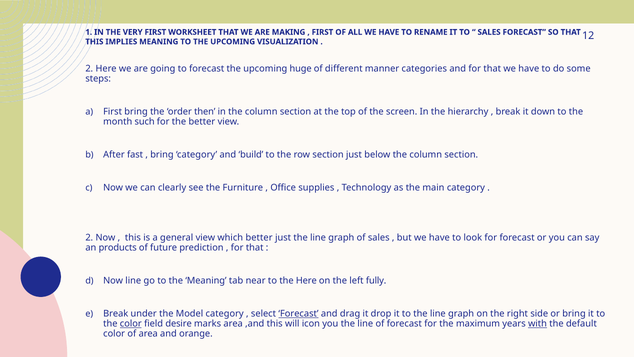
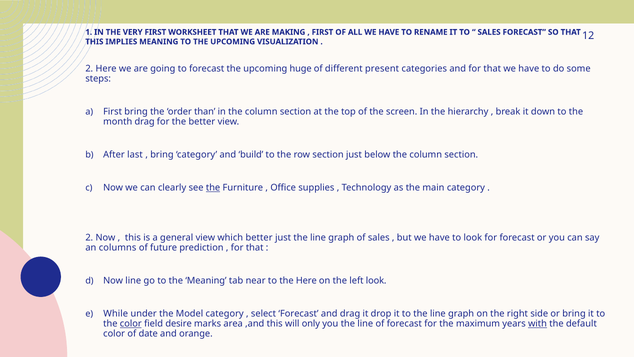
manner: manner -> present
then: then -> than
month such: such -> drag
fast: fast -> last
the at (213, 188) underline: none -> present
products: products -> columns
left fully: fully -> look
Break at (116, 313): Break -> While
Forecast at (298, 313) underline: present -> none
icon: icon -> only
of area: area -> date
